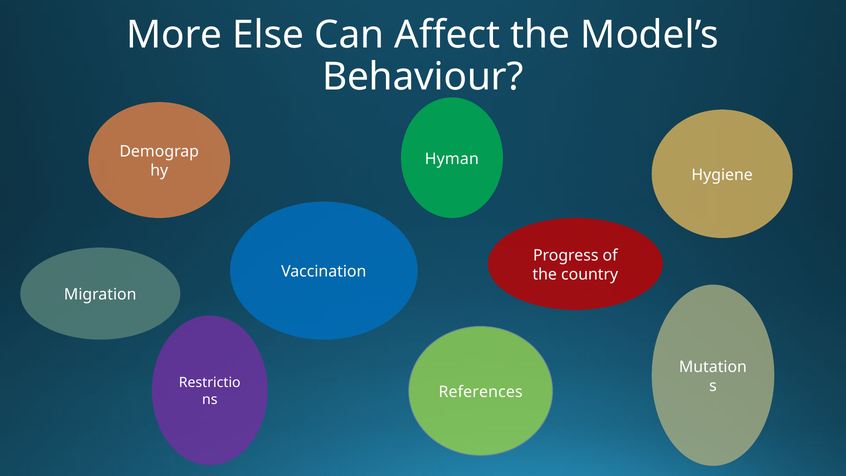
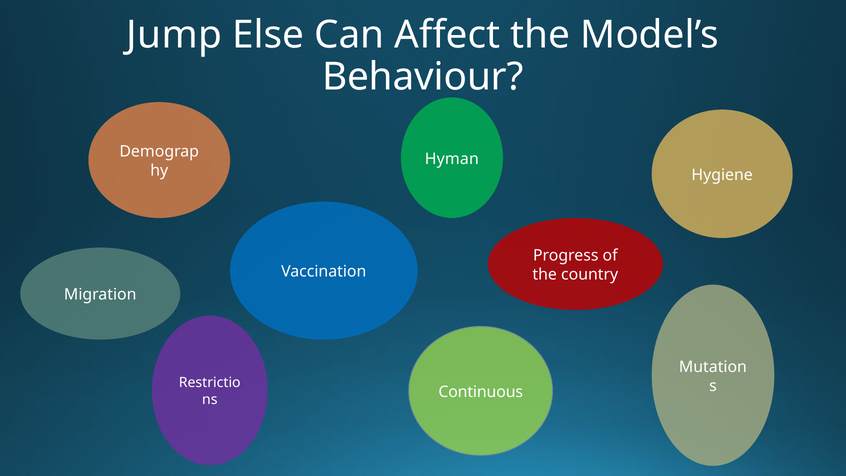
More: More -> Jump
References: References -> Continuous
